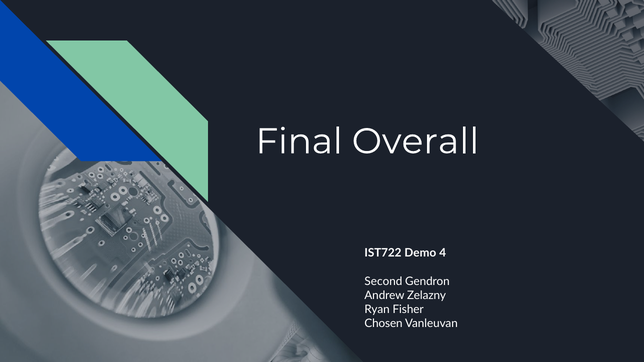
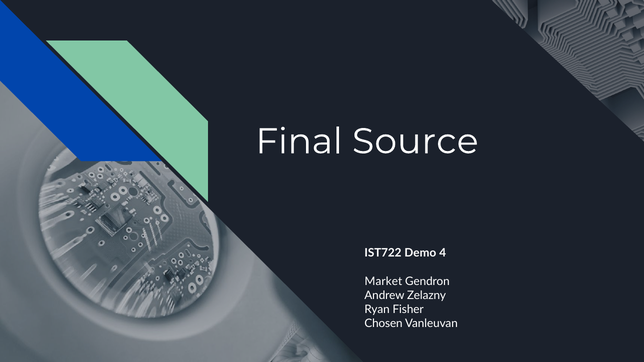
Overall: Overall -> Source
Second: Second -> Market
